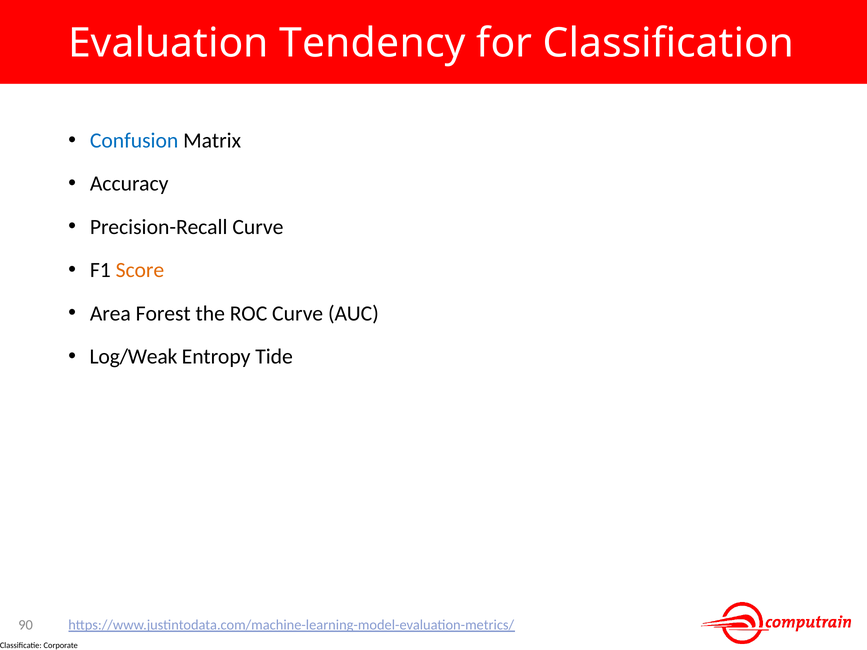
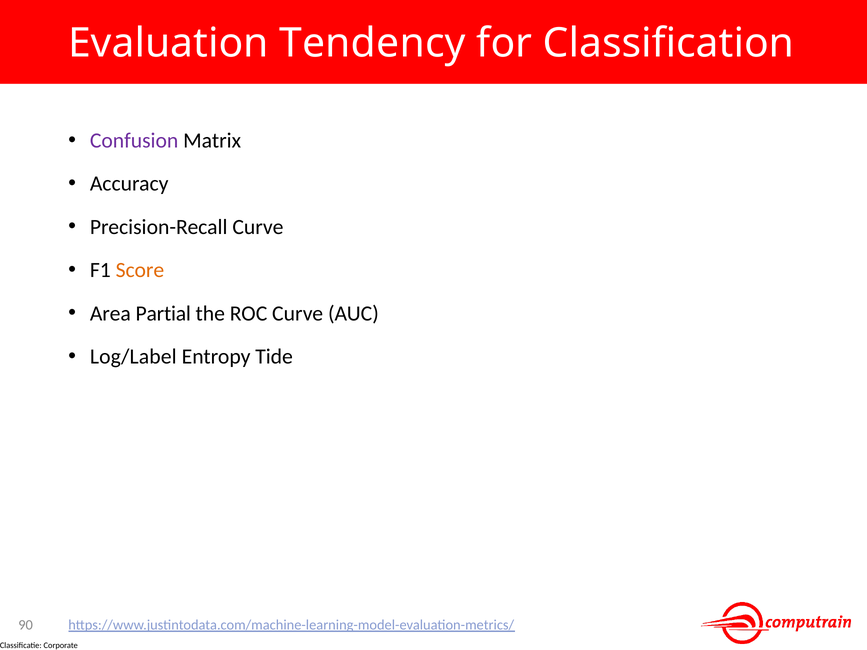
Confusion colour: blue -> purple
Forest: Forest -> Partial
Log/Weak: Log/Weak -> Log/Label
